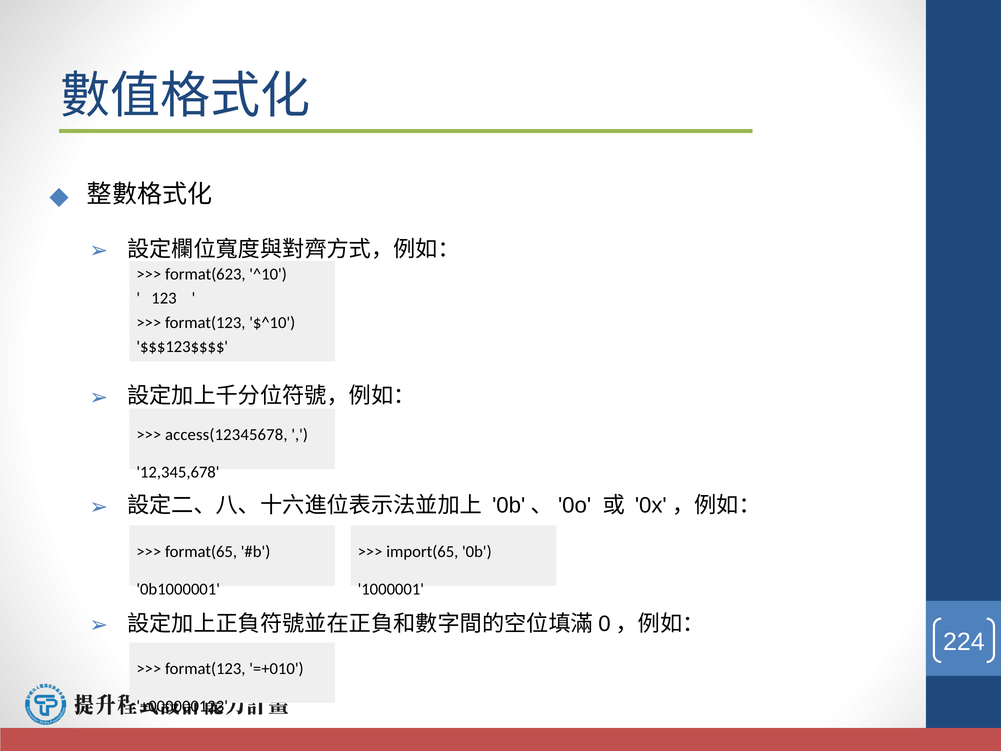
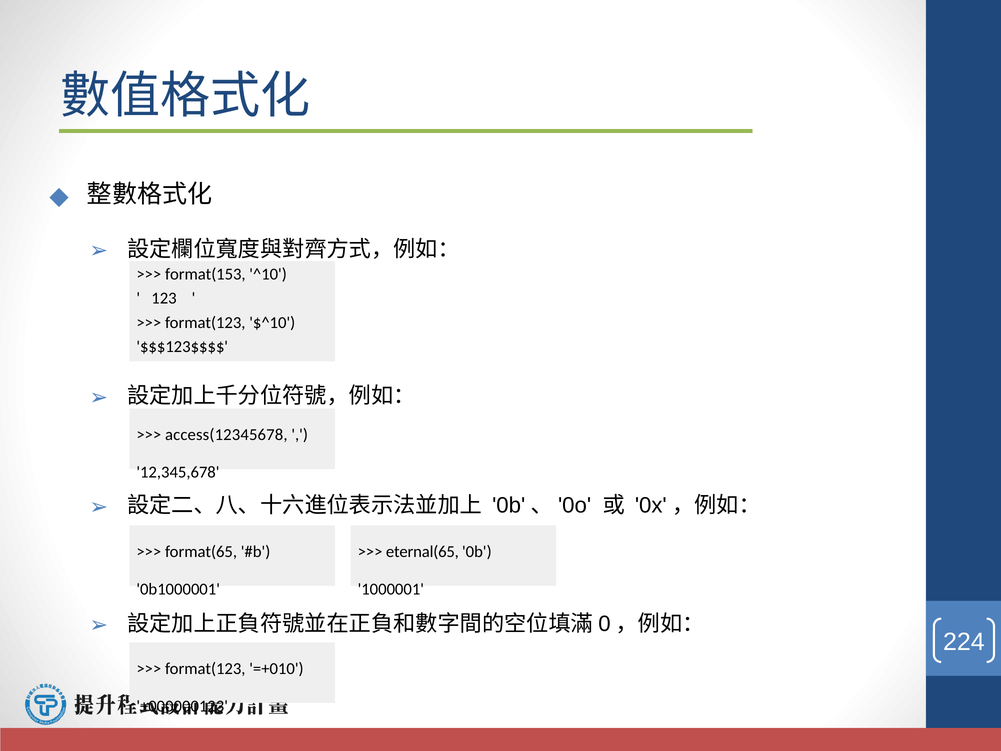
format(623: format(623 -> format(153
import(65: import(65 -> eternal(65
